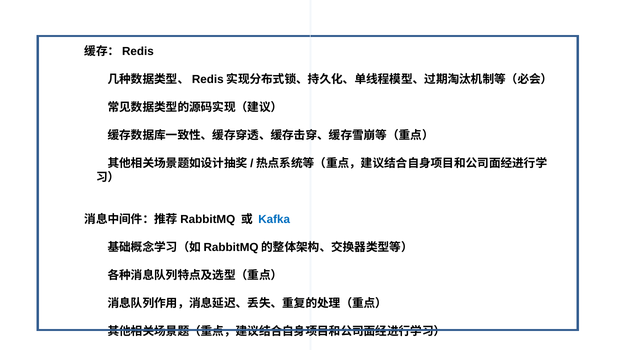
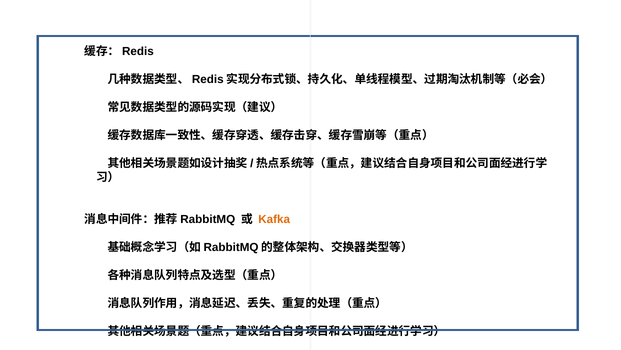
Kafka colour: blue -> orange
